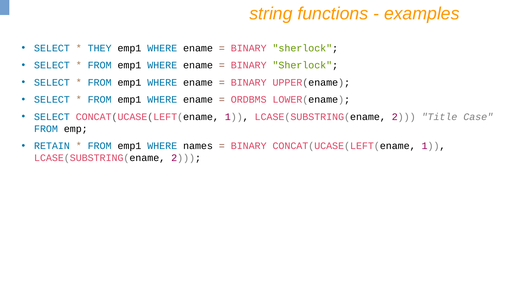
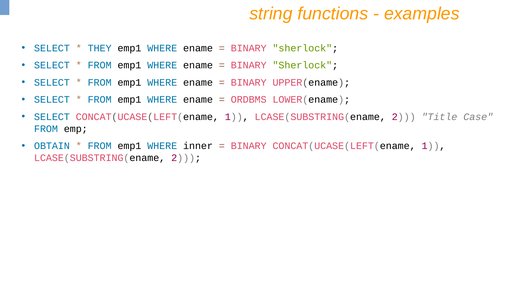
RETAIN: RETAIN -> OBTAIN
names: names -> inner
